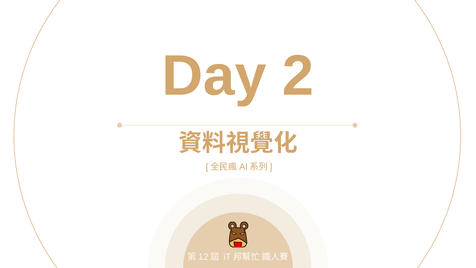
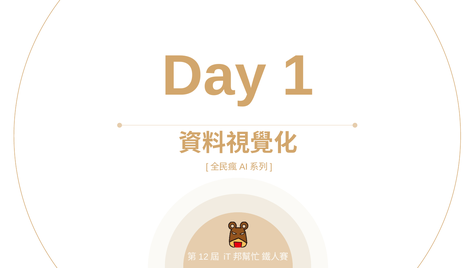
2: 2 -> 1
